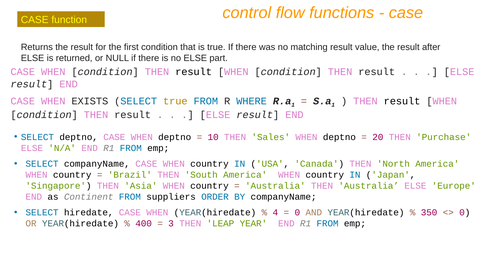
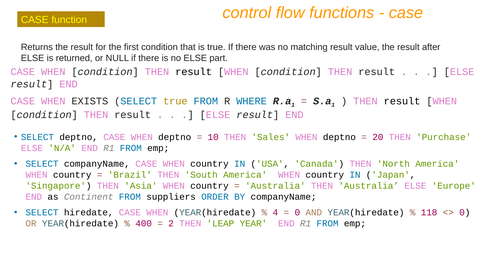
350: 350 -> 118
3: 3 -> 2
